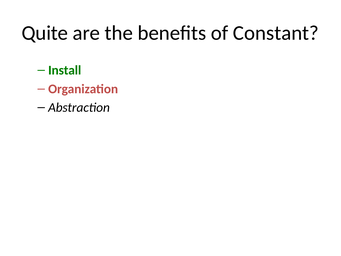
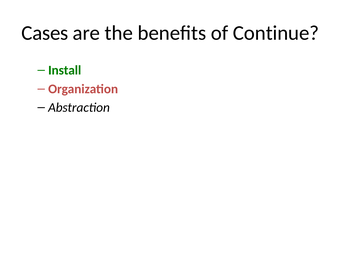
Quite: Quite -> Cases
Constant: Constant -> Continue
